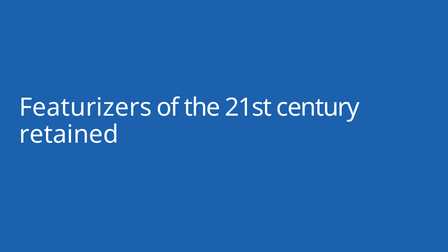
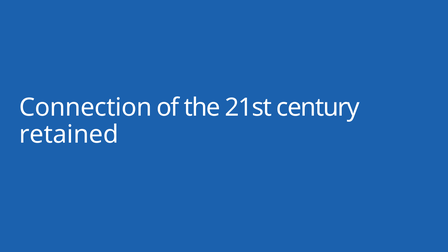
Featurizers: Featurizers -> Connection
